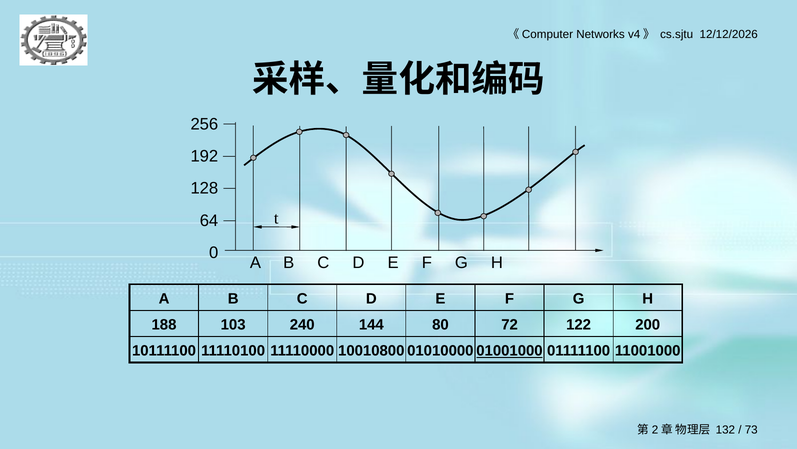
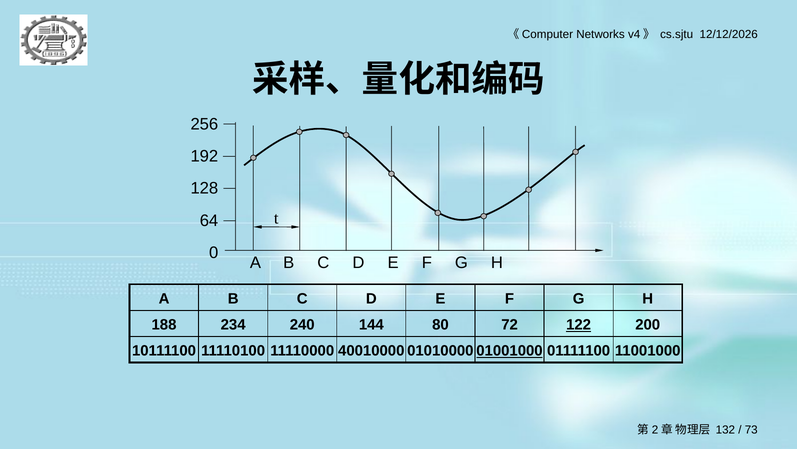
103: 103 -> 234
122 underline: none -> present
10010800: 10010800 -> 40010000
